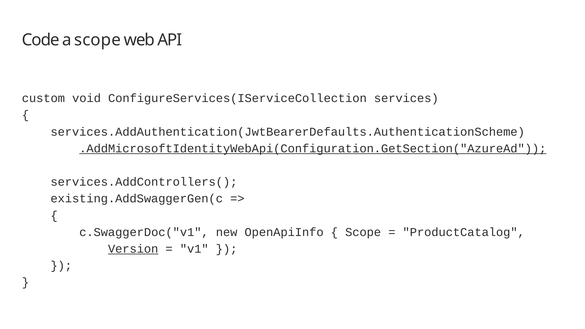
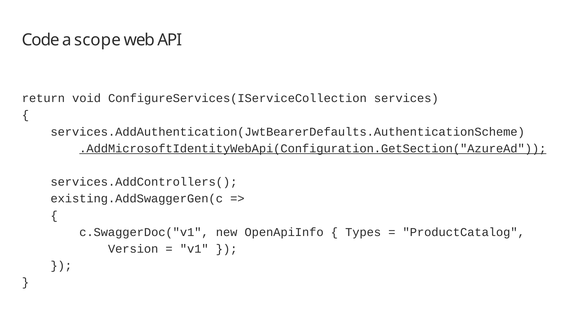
custom: custom -> return
Scope at (363, 232): Scope -> Types
Version underline: present -> none
